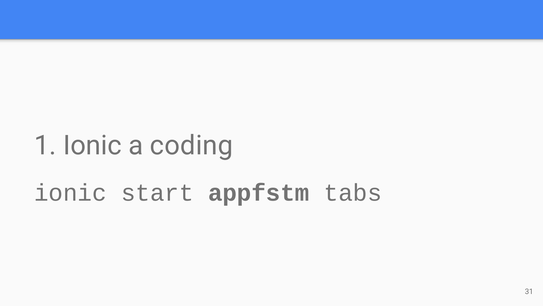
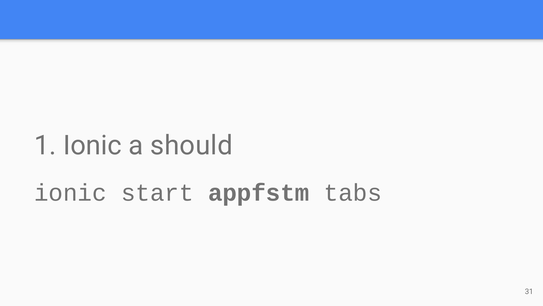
coding: coding -> should
